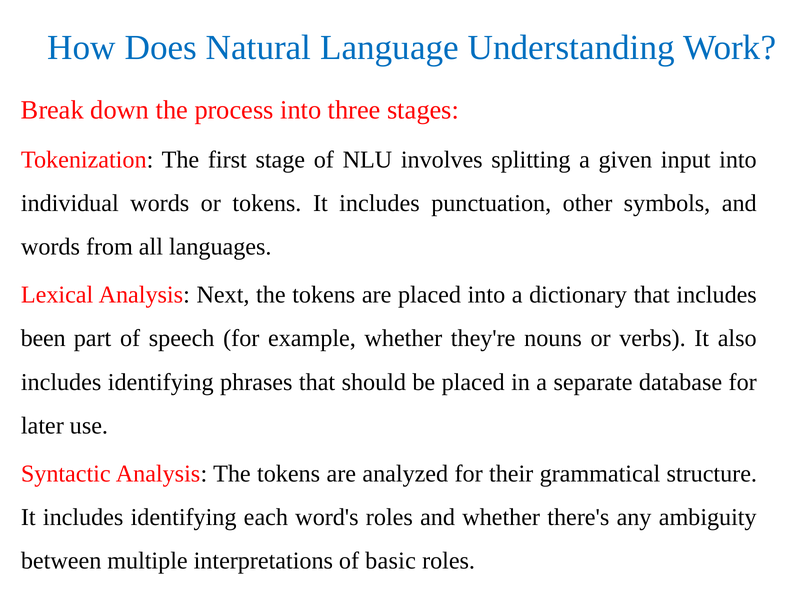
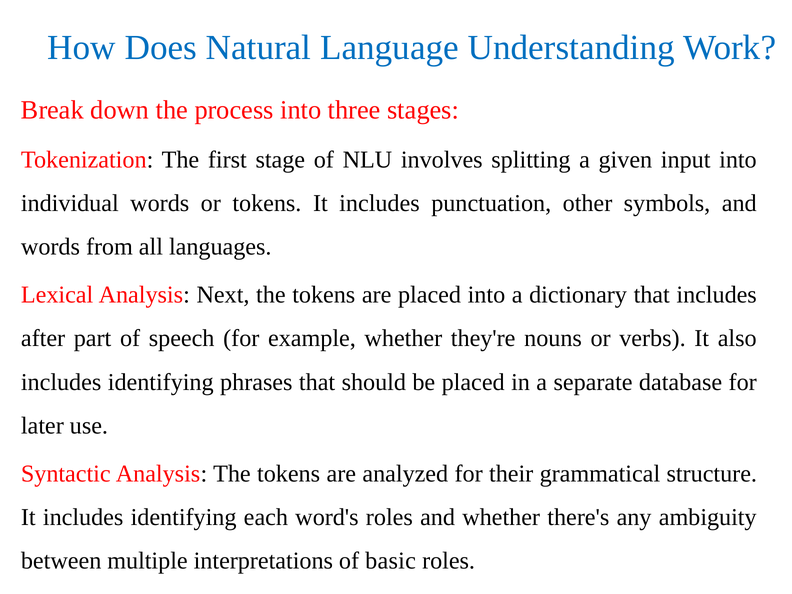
been: been -> after
